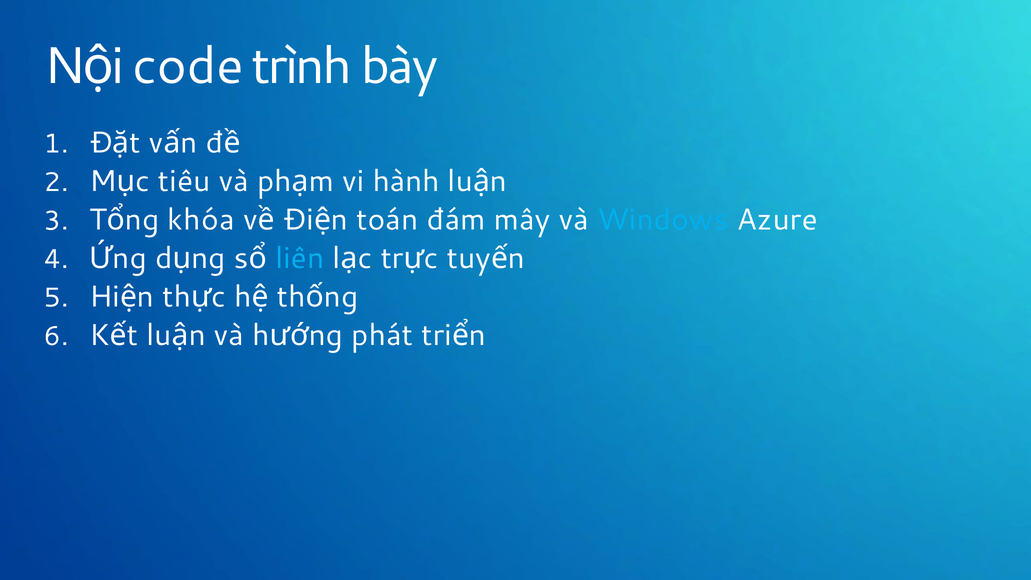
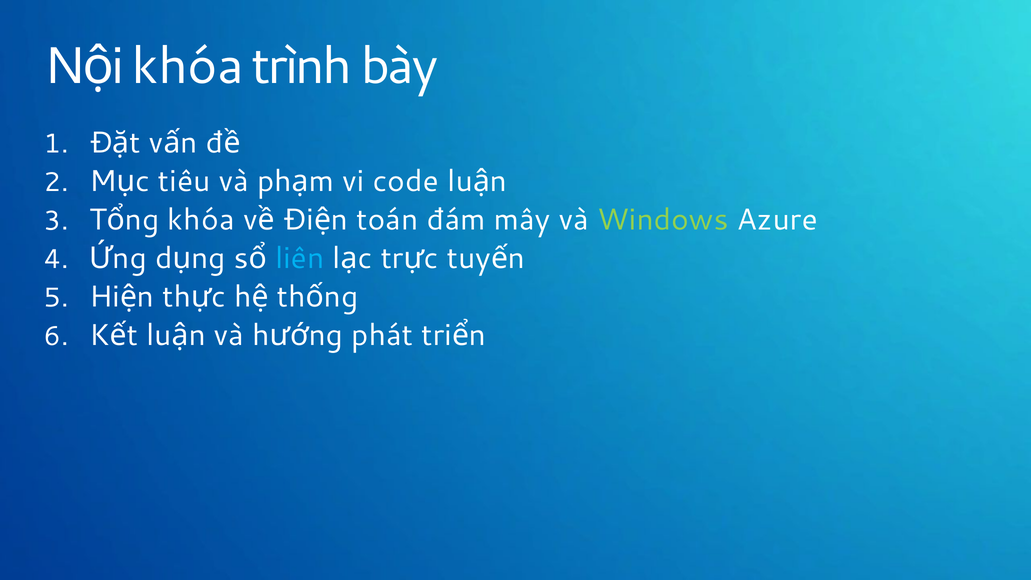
code at (188, 66): code -> khóa
hành: hành -> code
Windows colour: light blue -> light green
